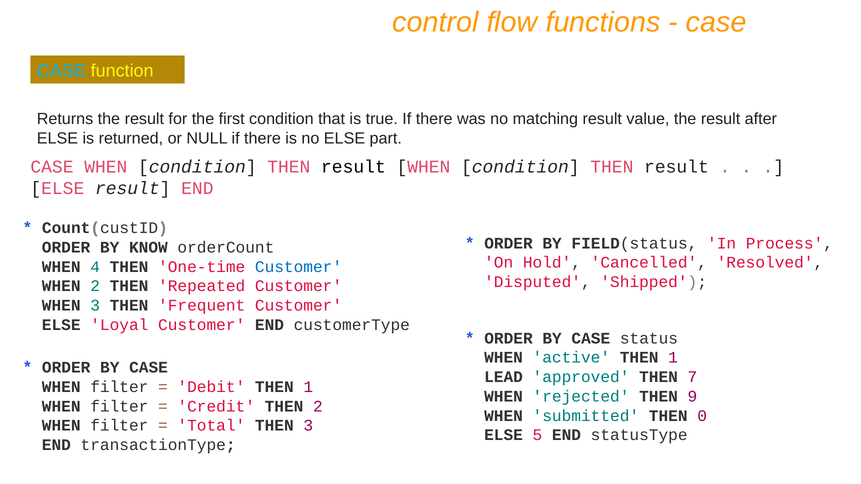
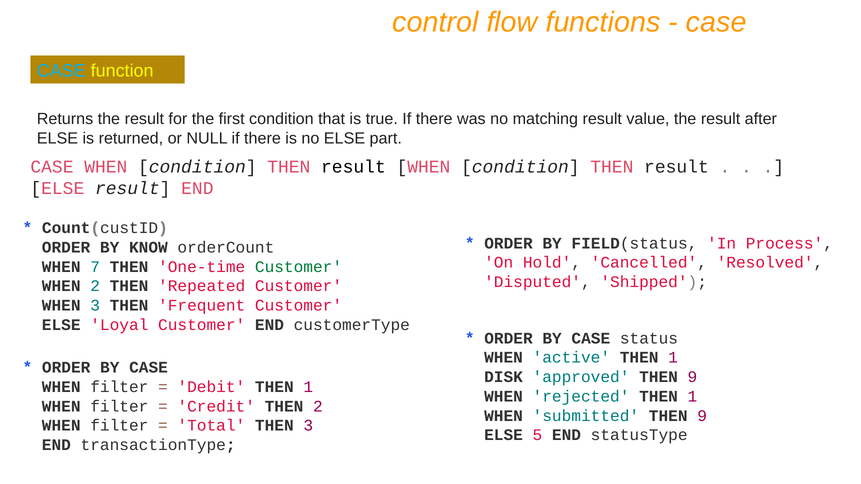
4: 4 -> 7
Customer at (299, 267) colour: blue -> green
LEAD: LEAD -> DISK
approved THEN 7: 7 -> 9
rejected THEN 9: 9 -> 1
submitted THEN 0: 0 -> 9
